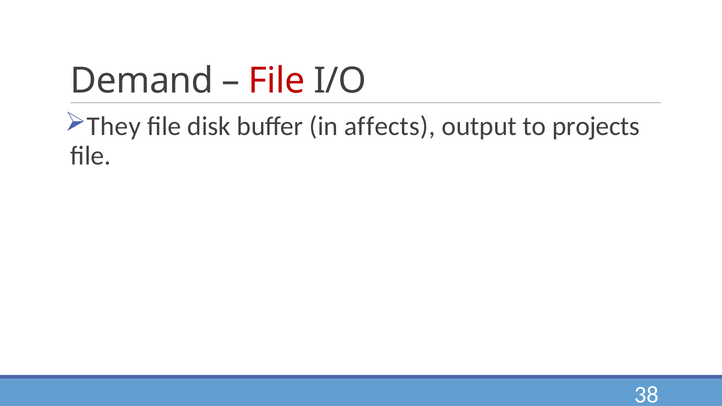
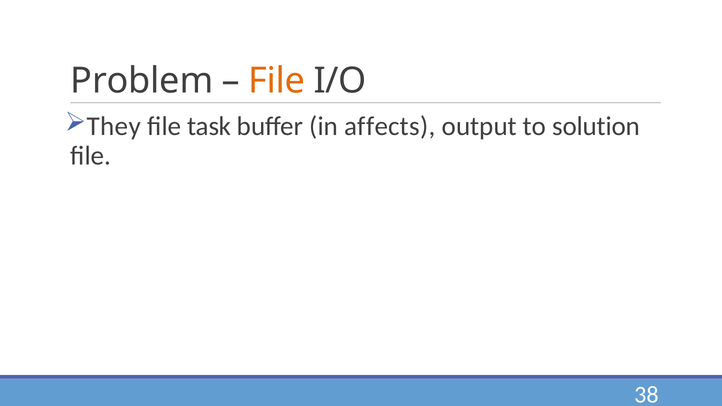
Demand: Demand -> Problem
File at (277, 81) colour: red -> orange
disk: disk -> task
projects: projects -> solution
